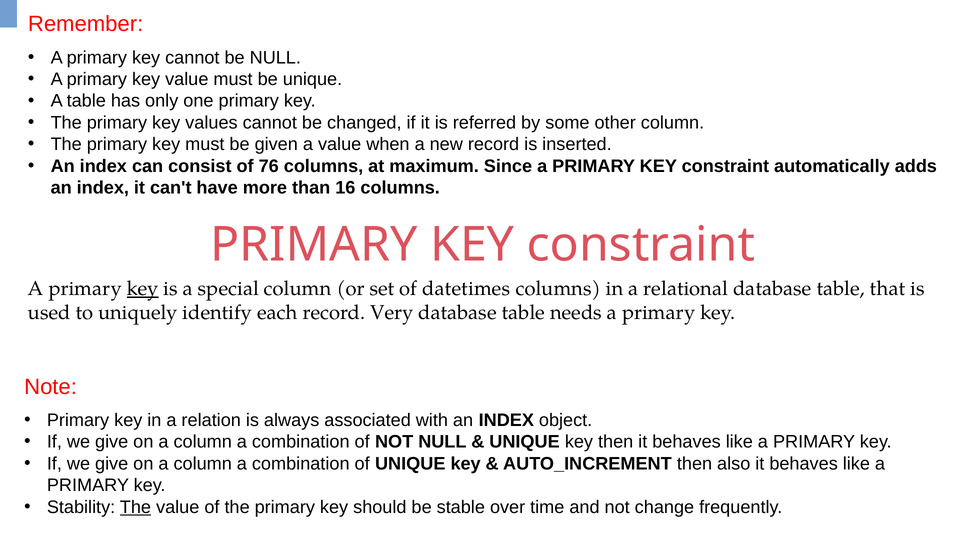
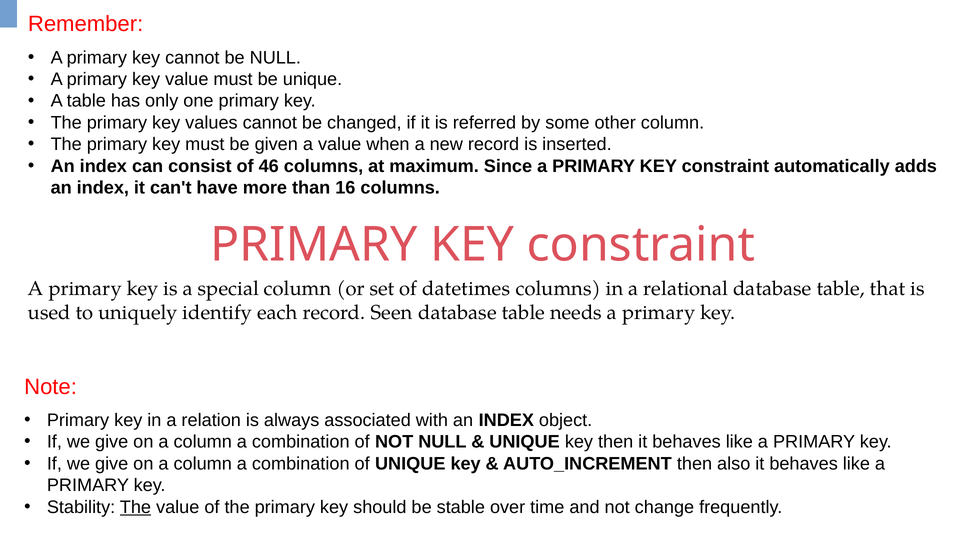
76: 76 -> 46
key at (143, 289) underline: present -> none
Very: Very -> Seen
